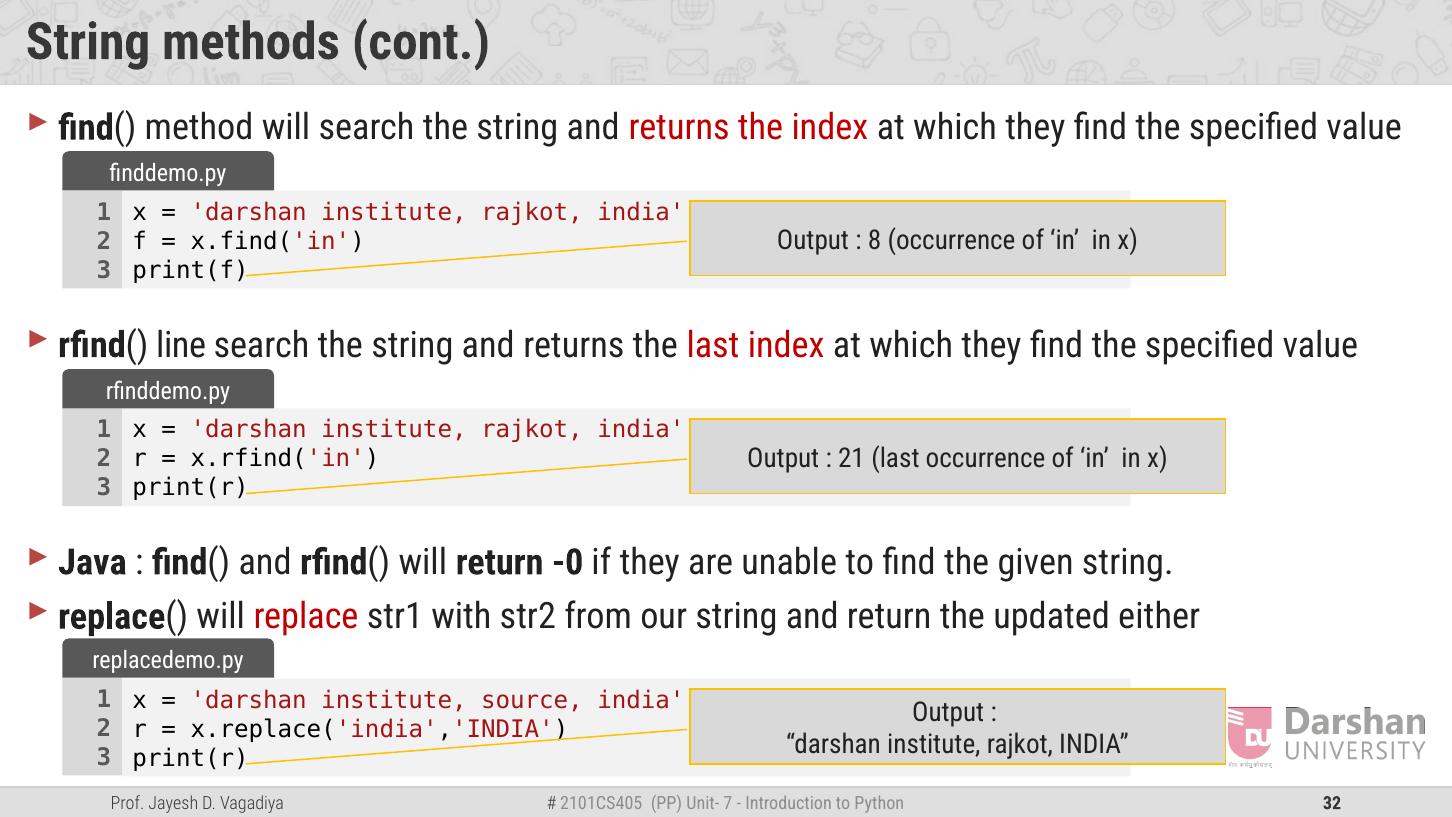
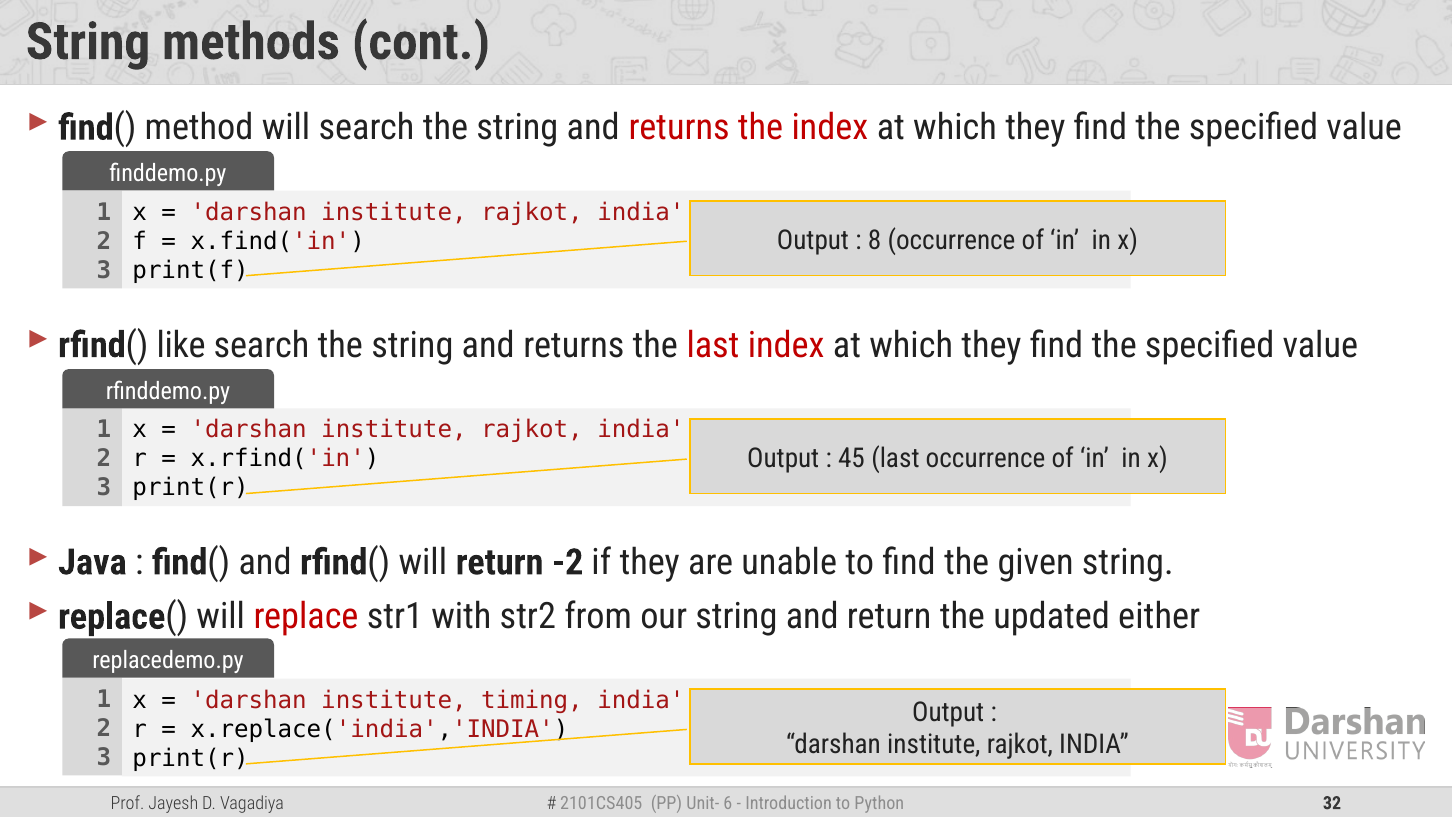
line: line -> like
21: 21 -> 45
-0: -0 -> -2
source: source -> timing
7: 7 -> 6
